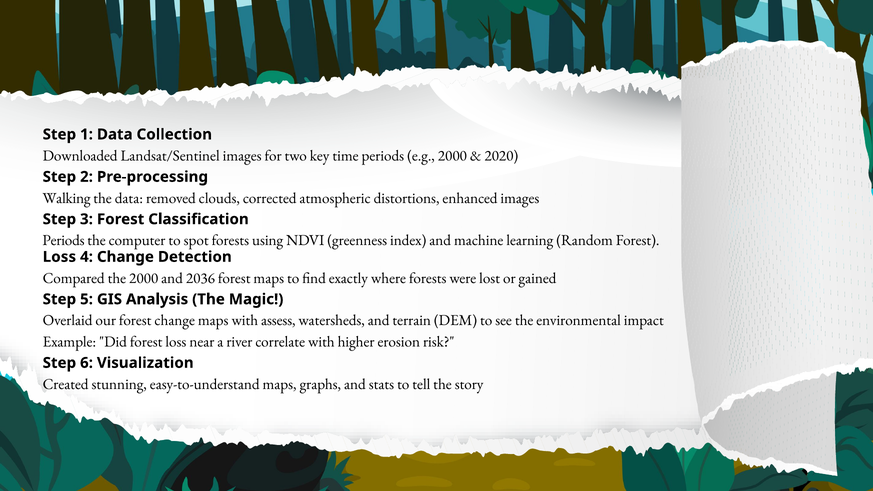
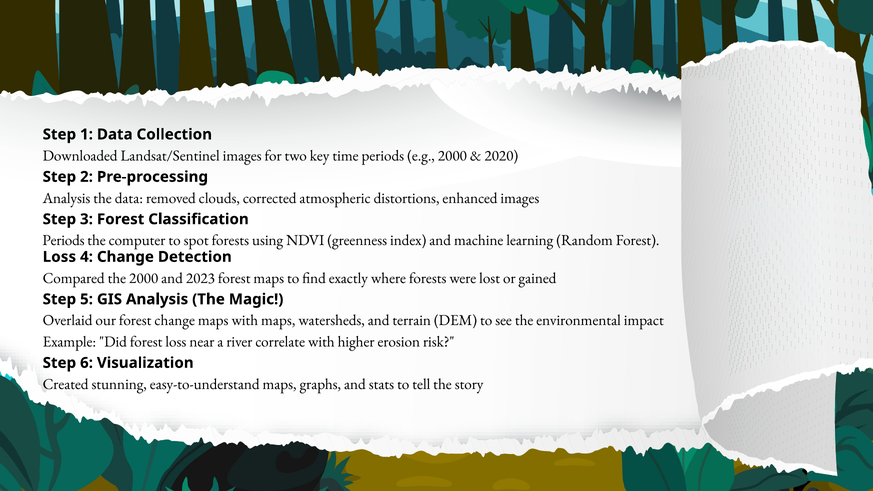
Walking at (67, 198): Walking -> Analysis
2036: 2036 -> 2023
with assess: assess -> maps
